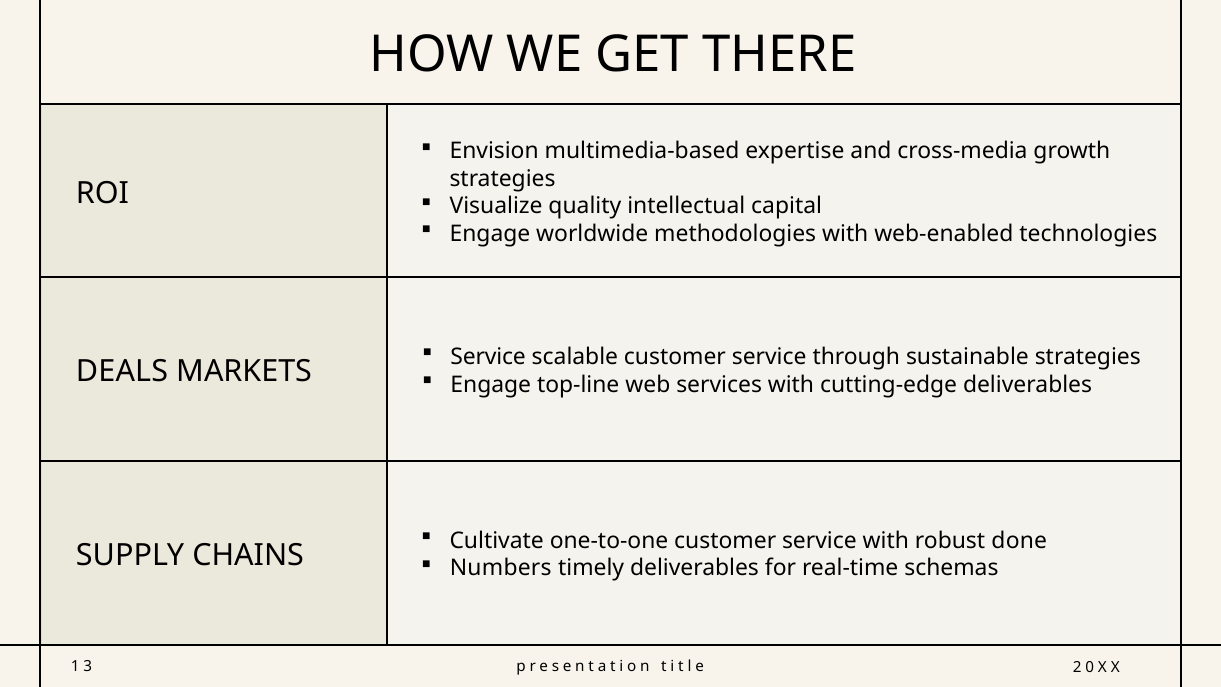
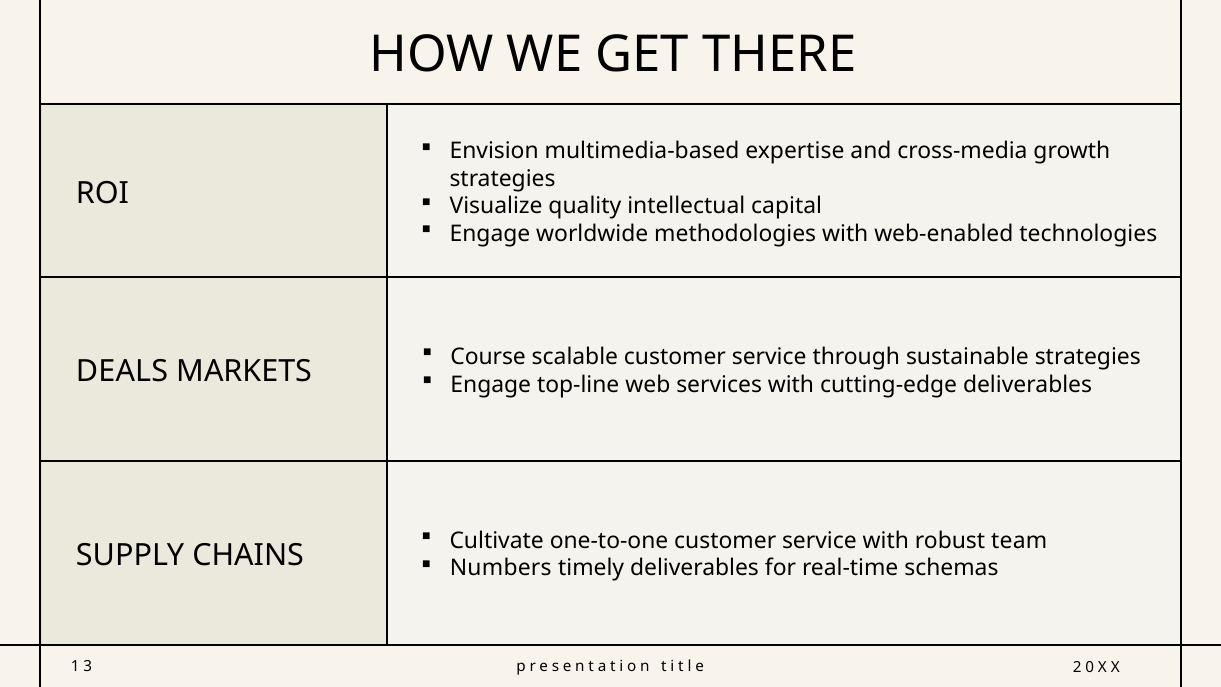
Service at (488, 357): Service -> Course
done: done -> team
